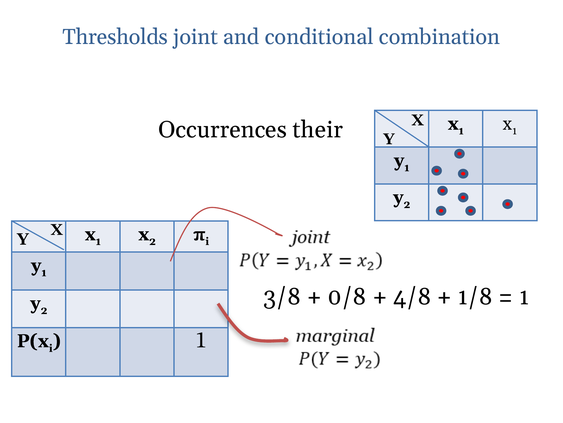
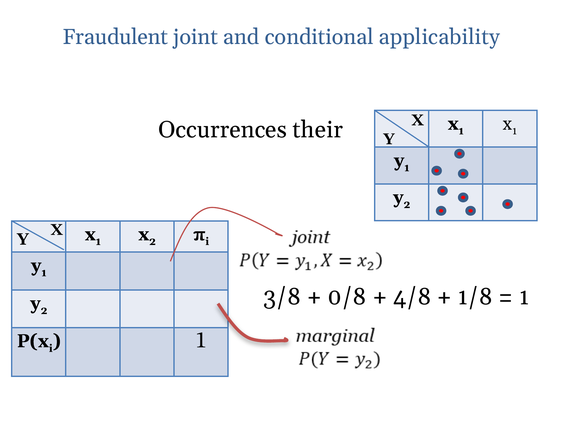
Thresholds: Thresholds -> Fraudulent
combination: combination -> applicability
